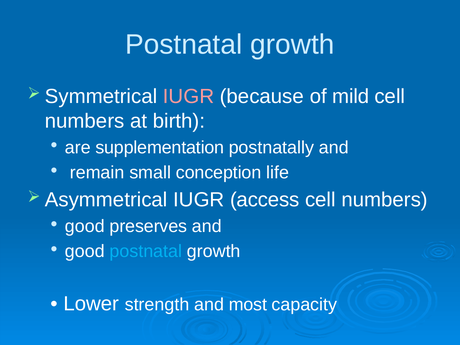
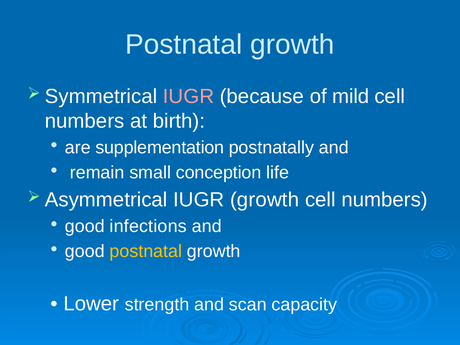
IUGR access: access -> growth
preserves: preserves -> infections
postnatal at (146, 251) colour: light blue -> yellow
most: most -> scan
